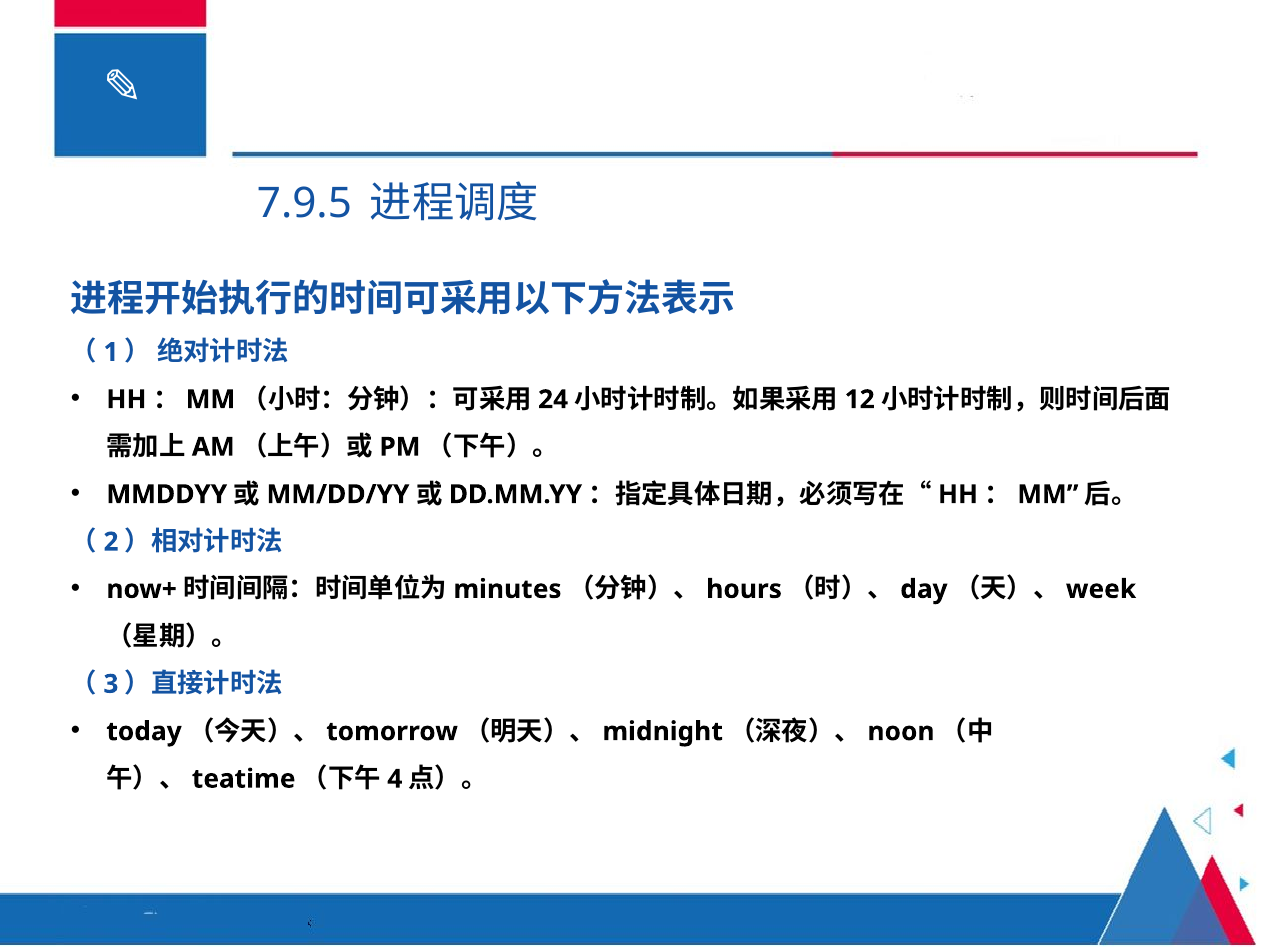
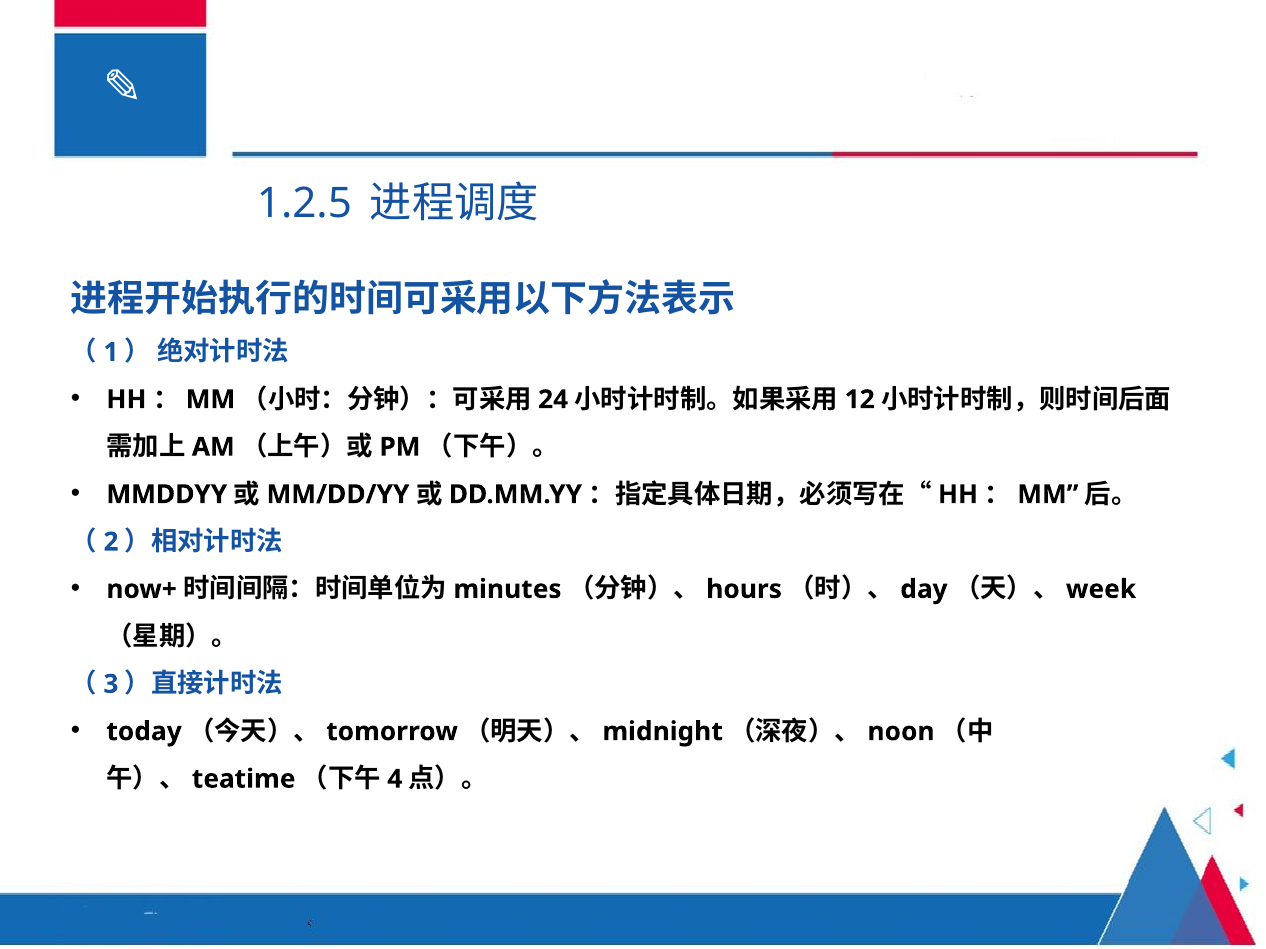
7.9.5: 7.9.5 -> 1.2.5
